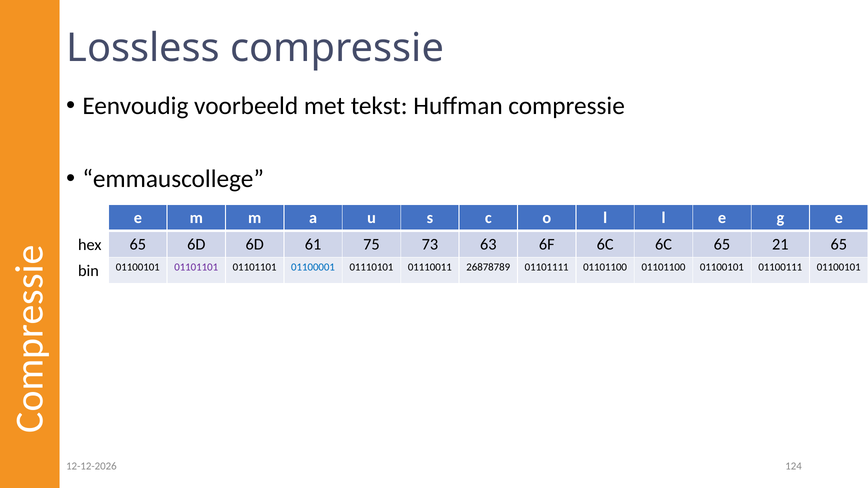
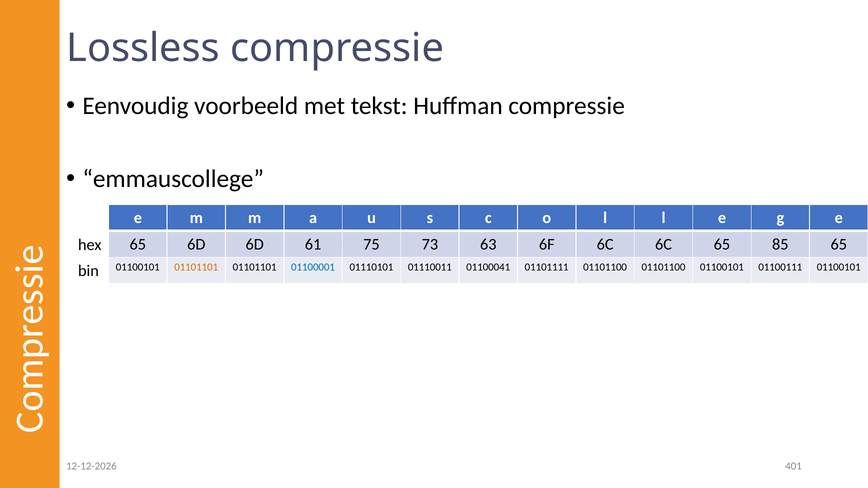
21: 21 -> 85
01101101 at (196, 267) colour: purple -> orange
26878789: 26878789 -> 01100041
124: 124 -> 401
